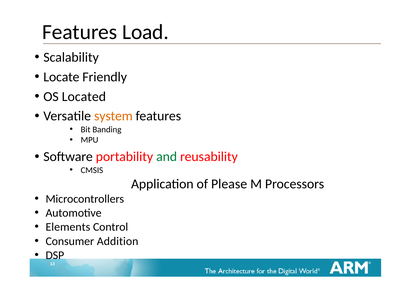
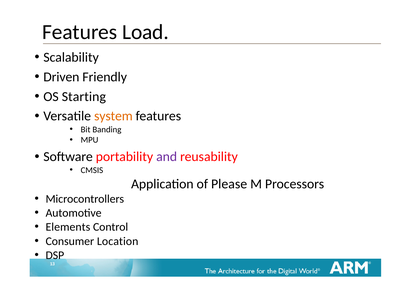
Locate: Locate -> Driven
Located: Located -> Starting
and colour: green -> purple
Addition: Addition -> Location
